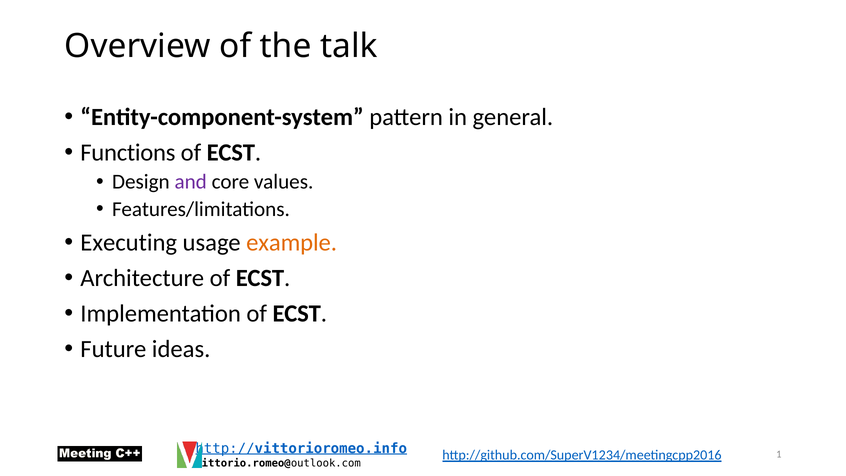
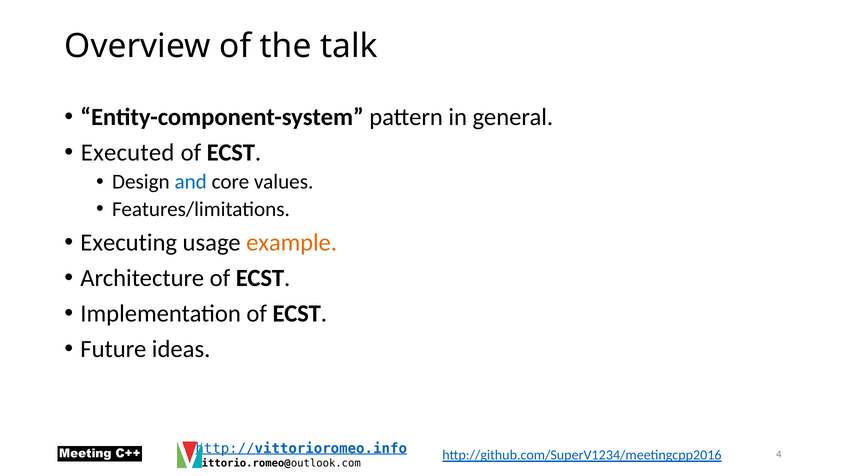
Functions: Functions -> Executed
and colour: purple -> blue
1: 1 -> 4
